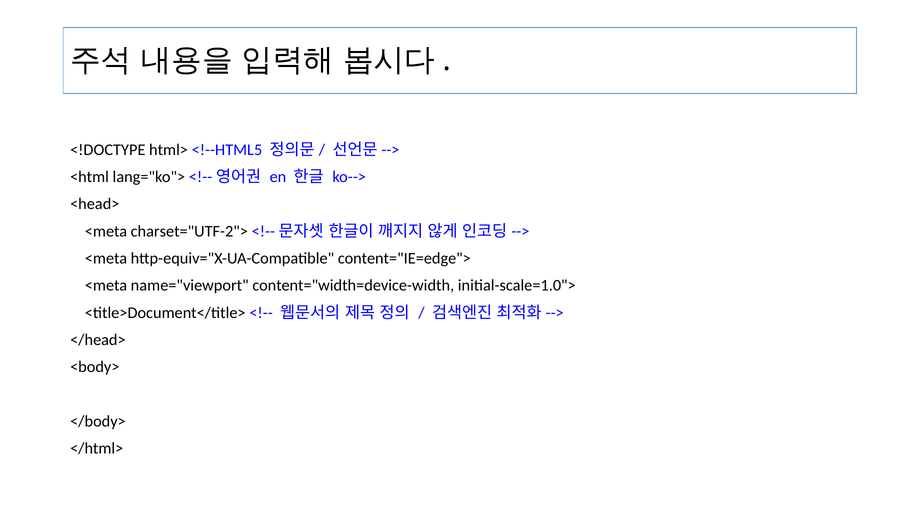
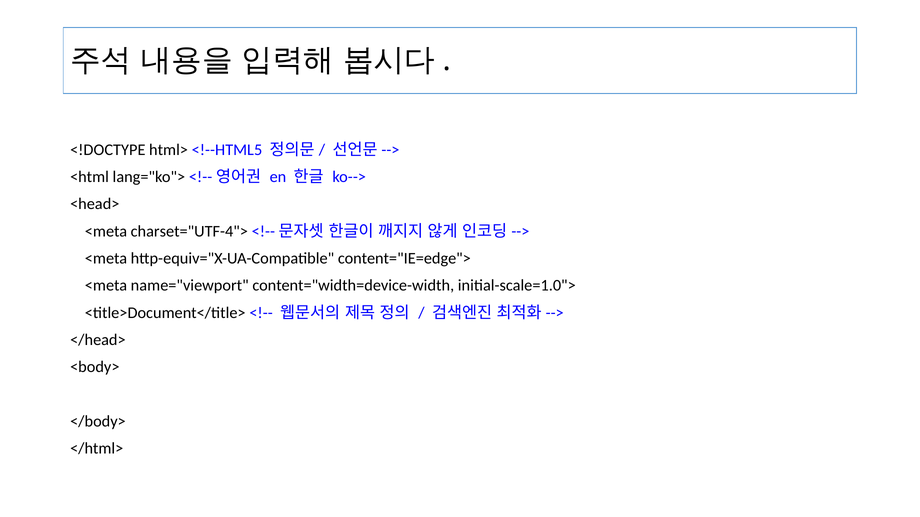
charset="UTF-2">: charset="UTF-2"> -> charset="UTF-4">
